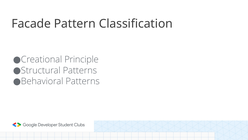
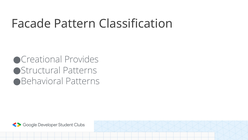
Principle: Principle -> Provides
